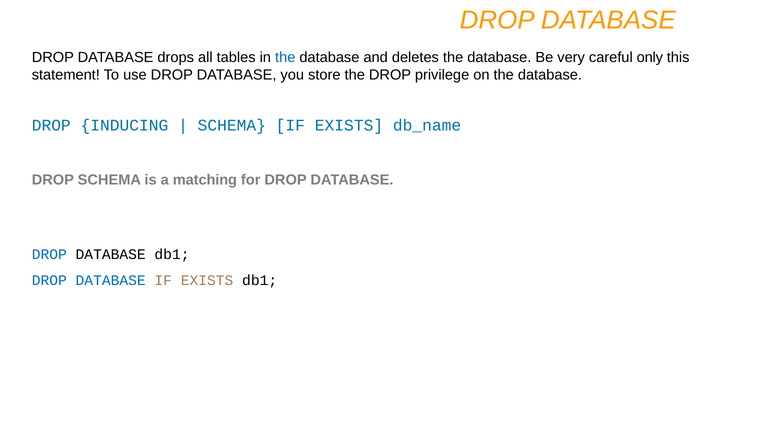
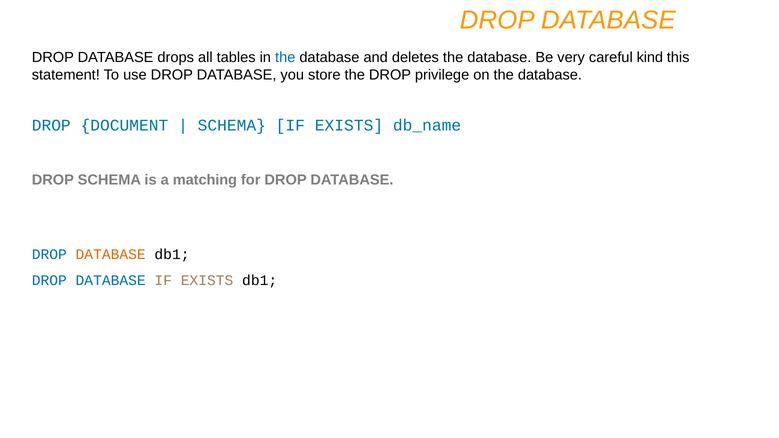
only: only -> kind
INDUCING: INDUCING -> DOCUMENT
DATABASE at (111, 254) colour: black -> orange
